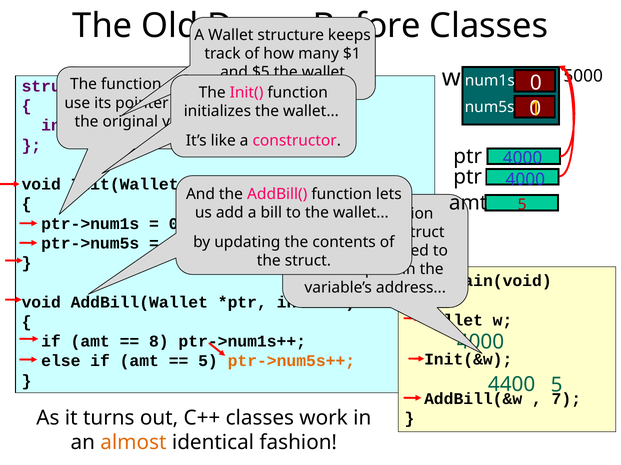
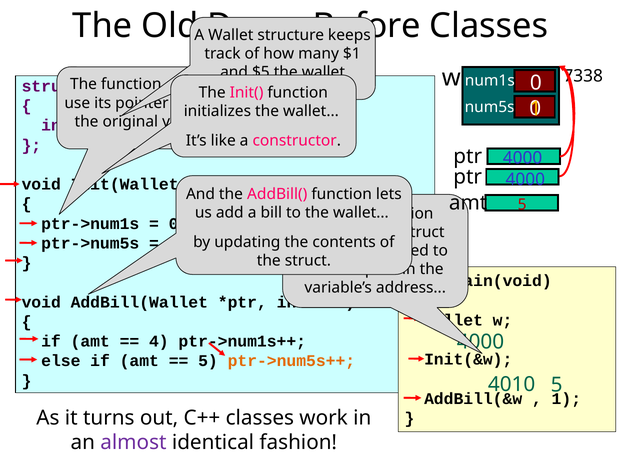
5000: 5000 -> 7338
8: 8 -> 4
4400: 4400 -> 4010
7 at (566, 399): 7 -> 1
almost colour: orange -> purple
